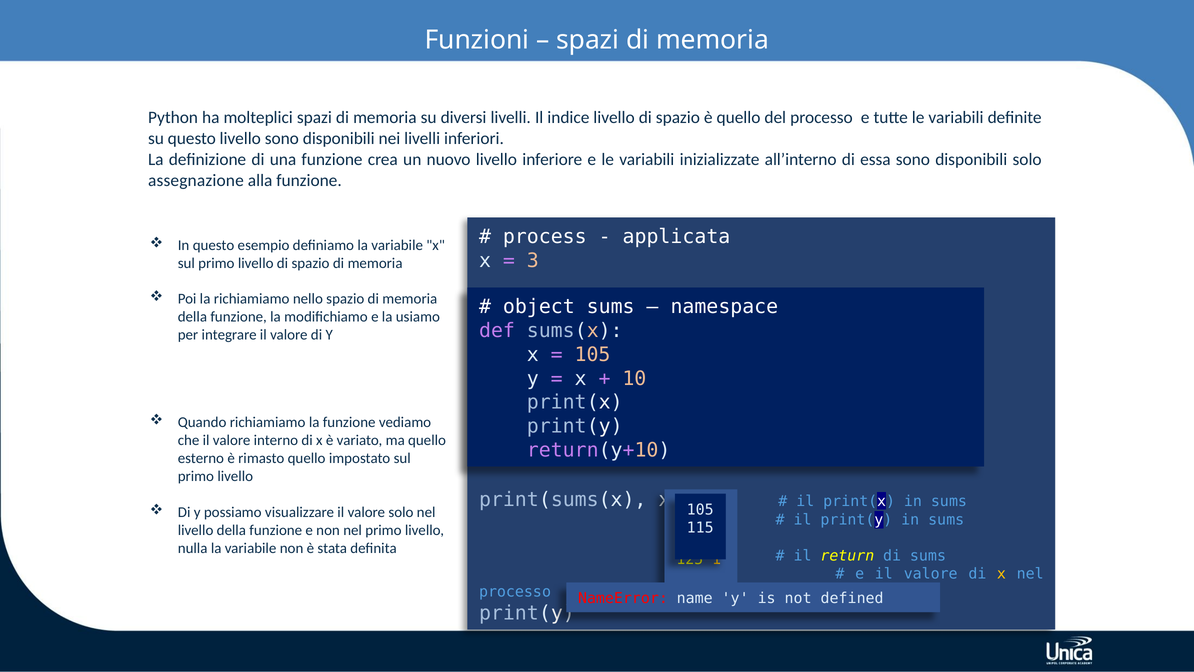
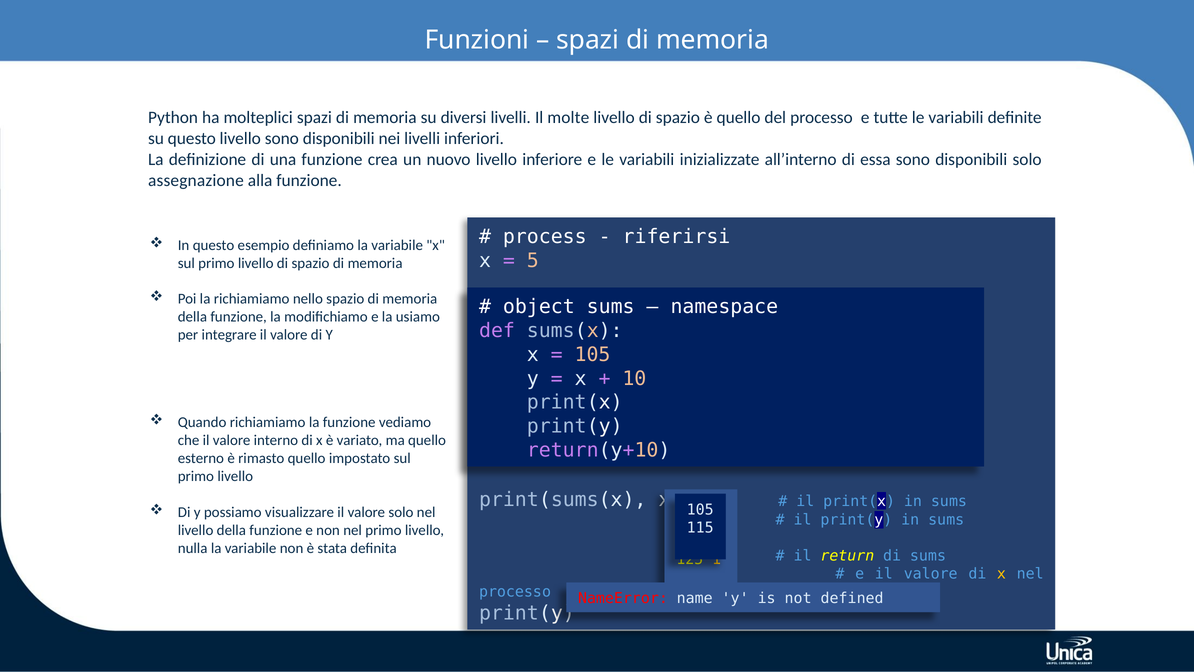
indice: indice -> molte
applicata: applicata -> riferirsi
3: 3 -> 5
